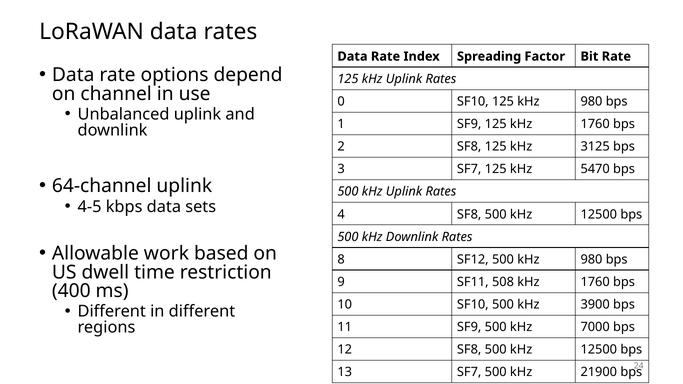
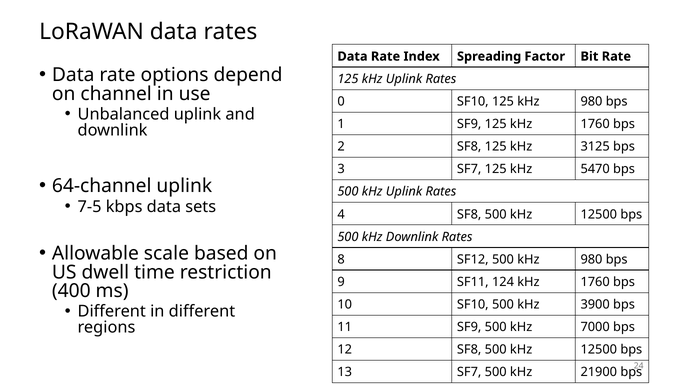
4-5: 4-5 -> 7-5
work: work -> scale
508: 508 -> 124
